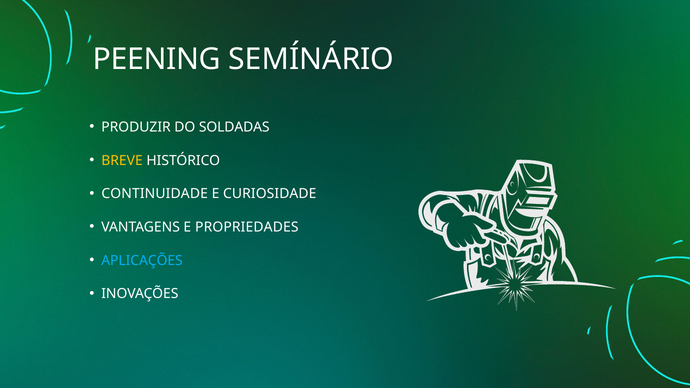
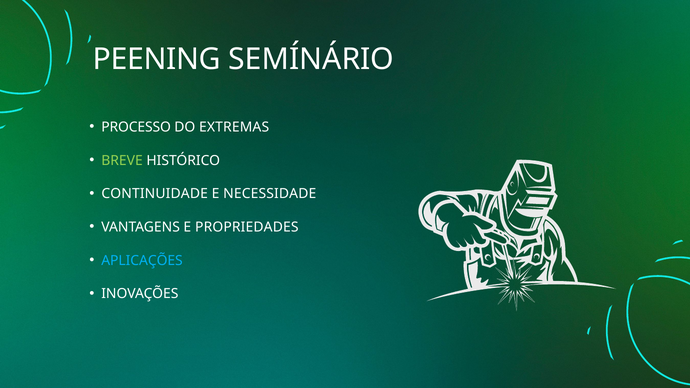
PRODUZIR: PRODUZIR -> PROCESSO
SOLDADAS: SOLDADAS -> EXTREMAS
BREVE colour: yellow -> light green
CURIOSIDADE: CURIOSIDADE -> NECESSIDADE
